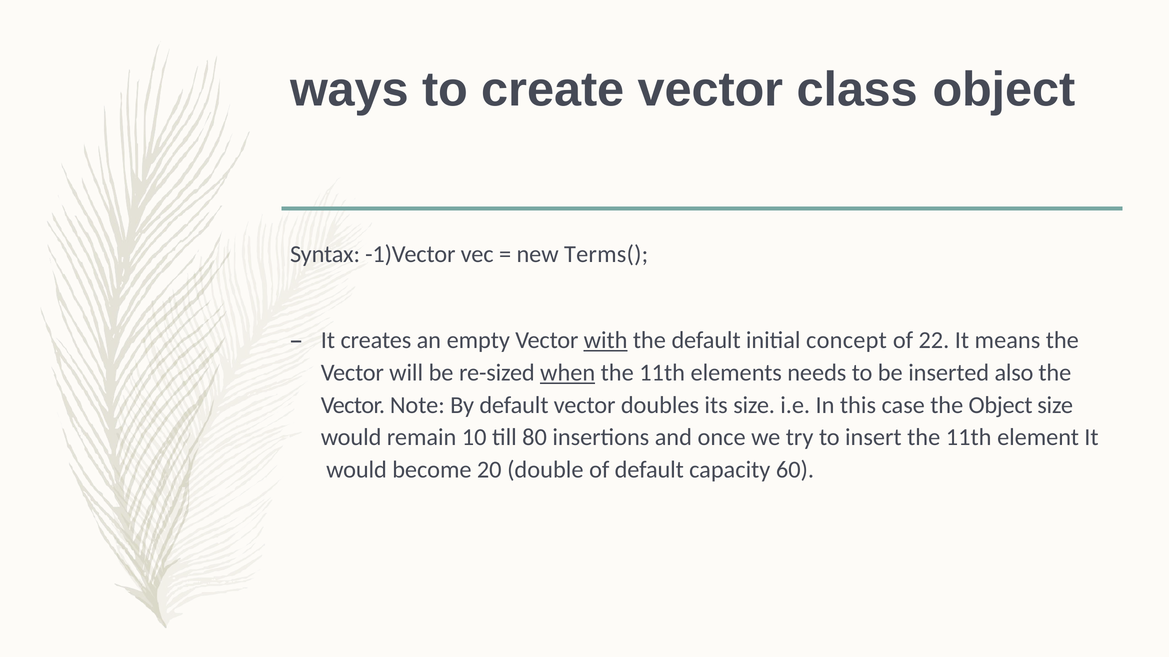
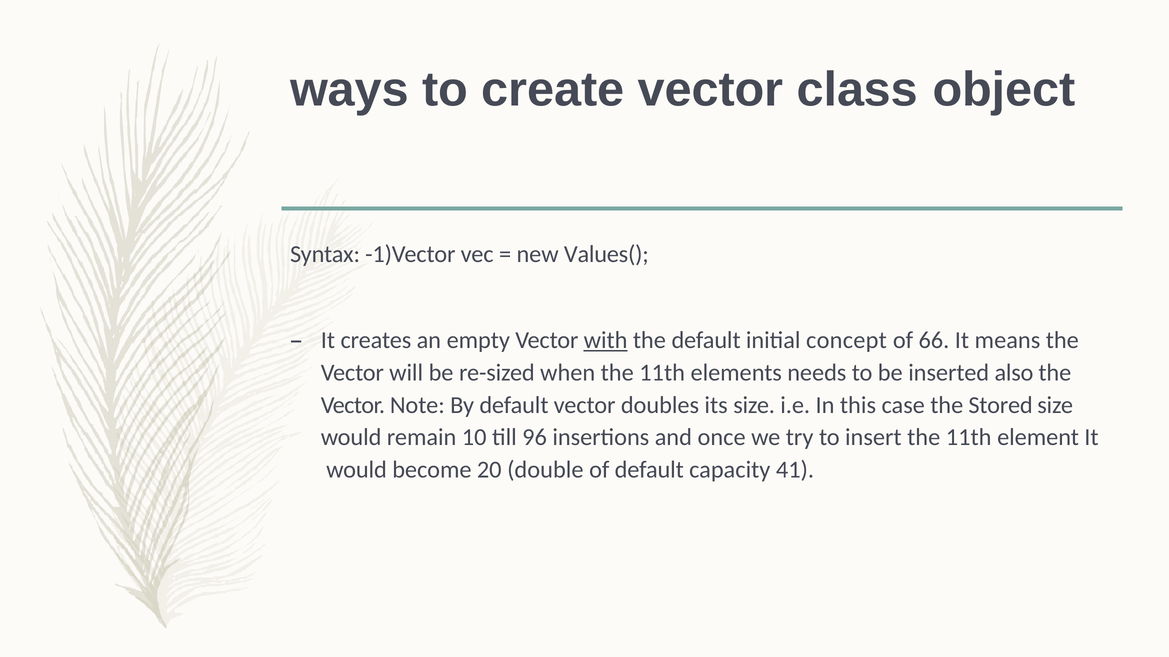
Terms(: Terms( -> Values(
22: 22 -> 66
when underline: present -> none
the Object: Object -> Stored
80: 80 -> 96
60: 60 -> 41
